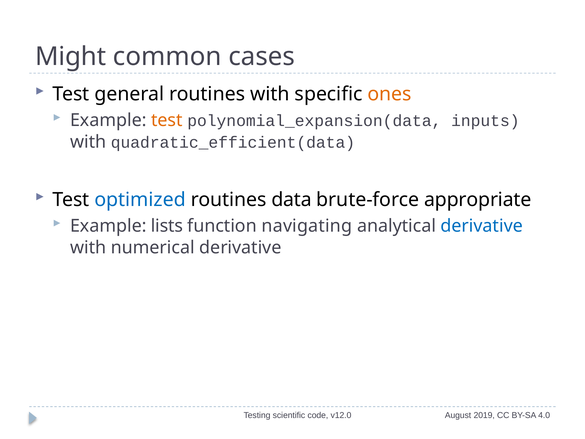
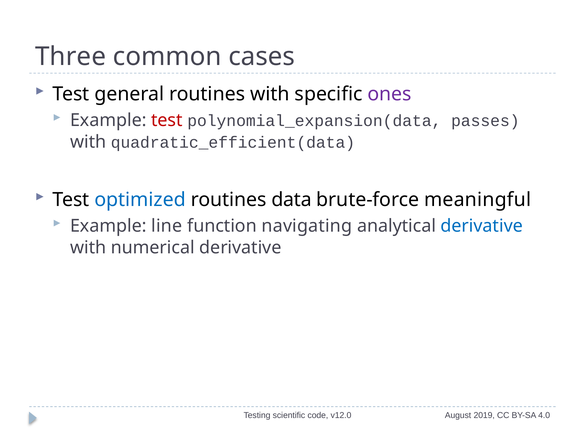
Might: Might -> Three
ones colour: orange -> purple
test at (167, 120) colour: orange -> red
inputs: inputs -> passes
appropriate: appropriate -> meaningful
lists: lists -> line
